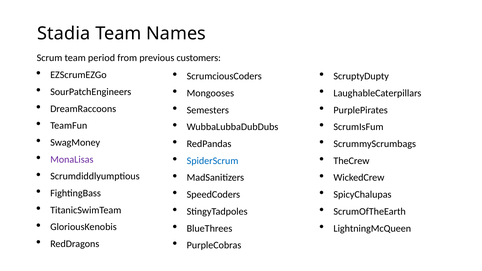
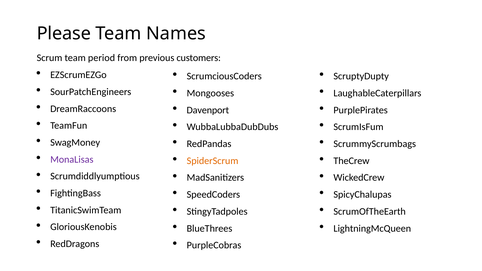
Stadia: Stadia -> Please
Semesters: Semesters -> Davenport
SpiderScrum colour: blue -> orange
